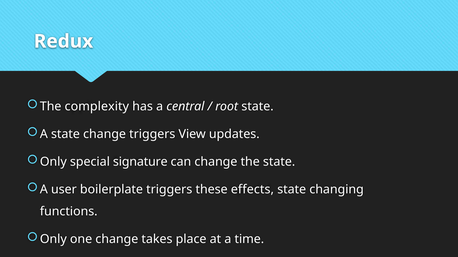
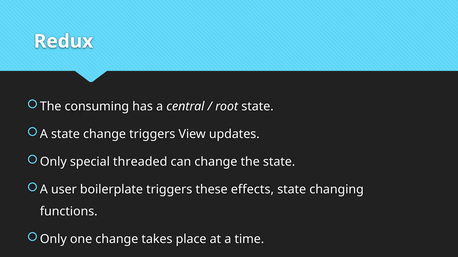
complexity: complexity -> consuming
signature: signature -> threaded
